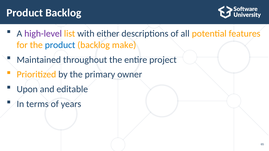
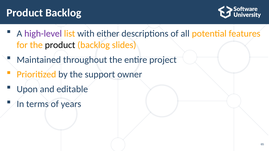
product at (60, 45) colour: blue -> black
make: make -> slides
primary: primary -> support
